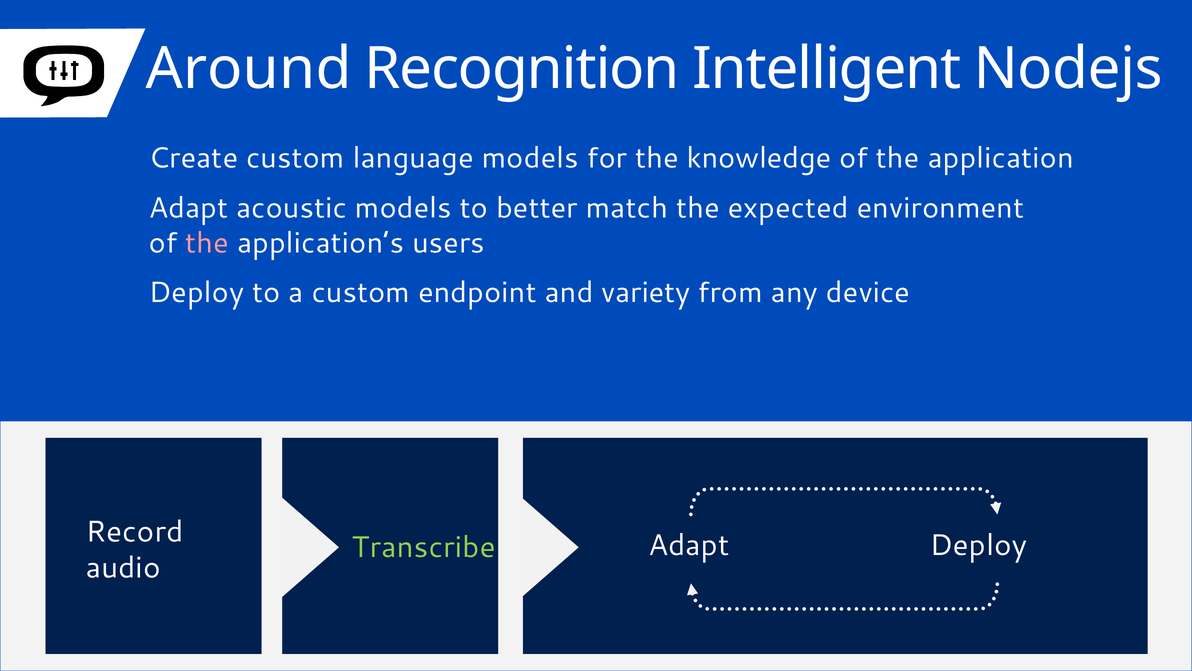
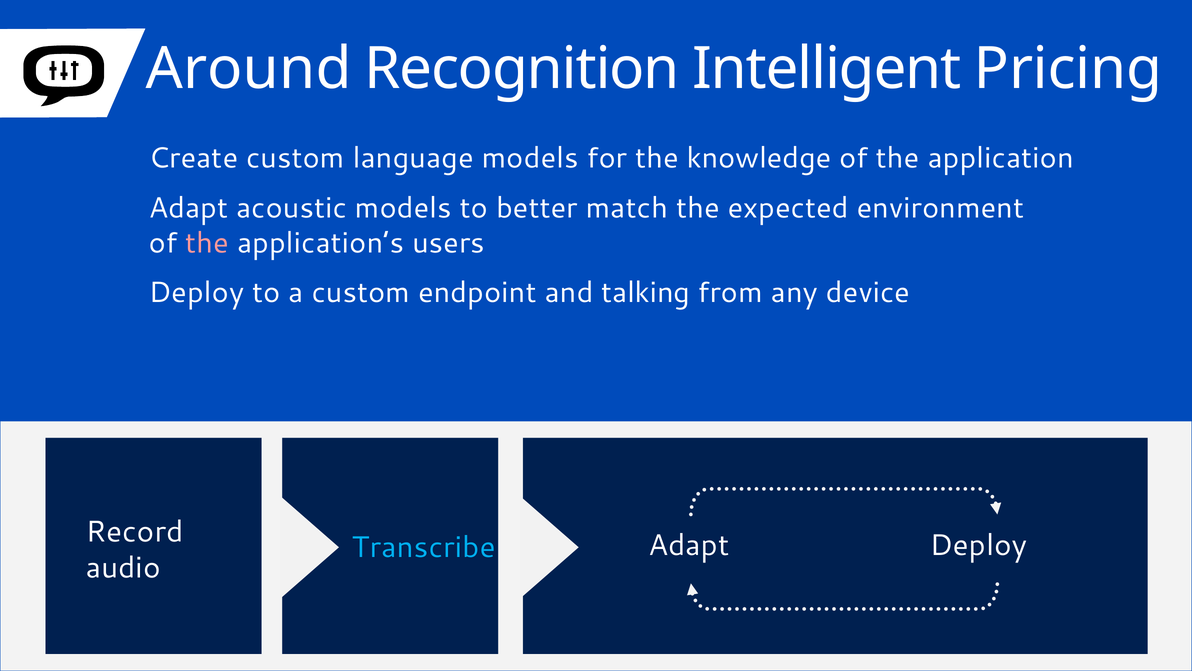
Nodejs: Nodejs -> Pricing
variety: variety -> talking
Transcribe colour: light green -> light blue
